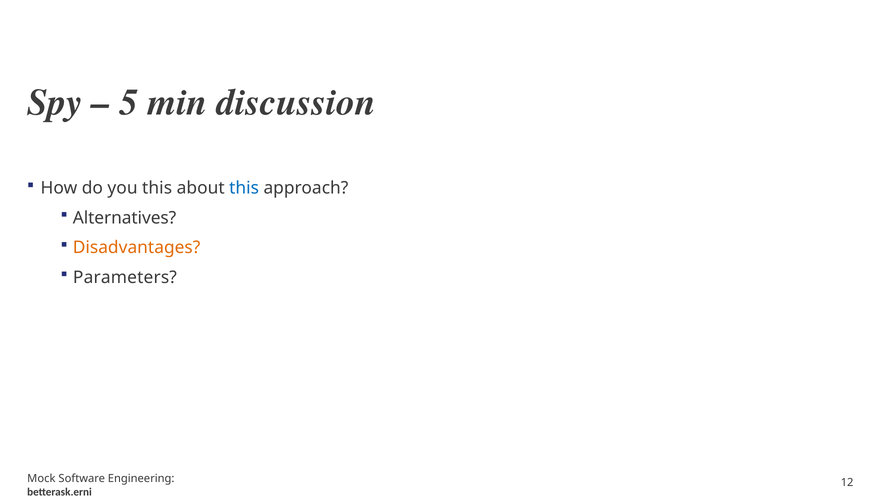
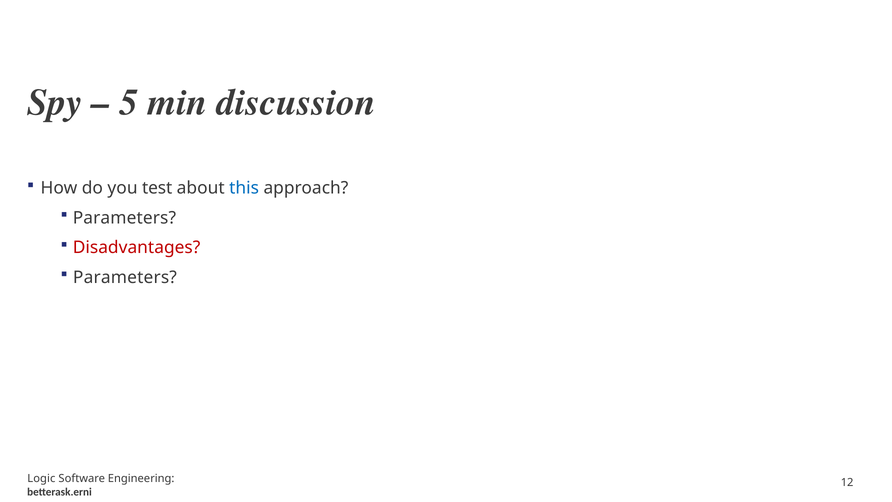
you this: this -> test
Alternatives at (124, 218): Alternatives -> Parameters
Disadvantages colour: orange -> red
Mock: Mock -> Logic
